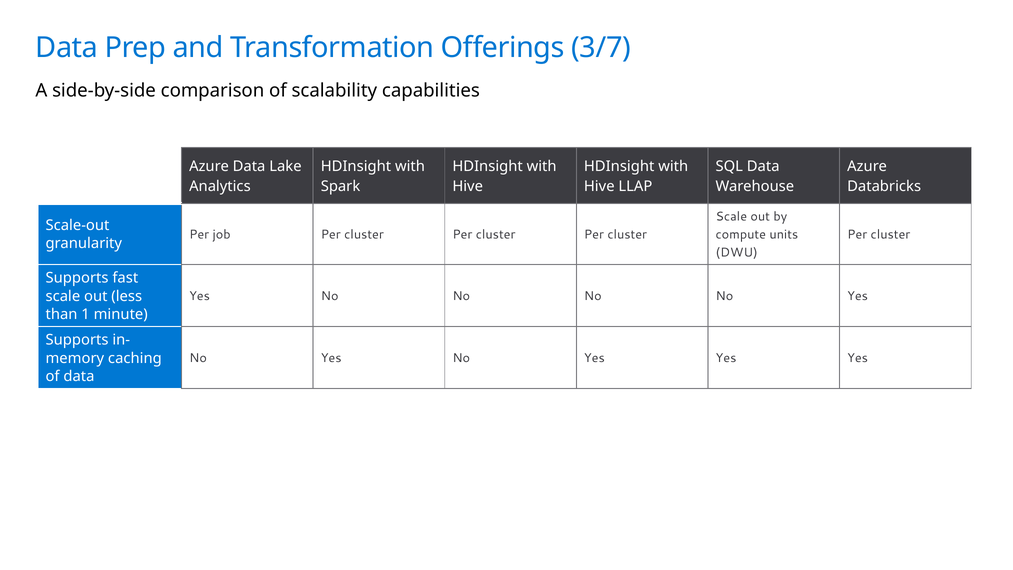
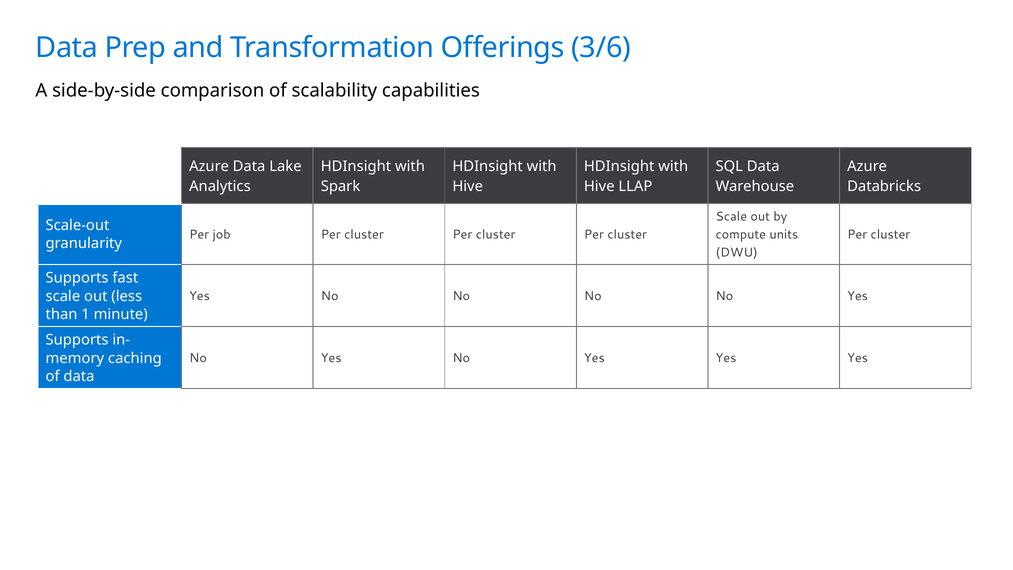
3/7: 3/7 -> 3/6
